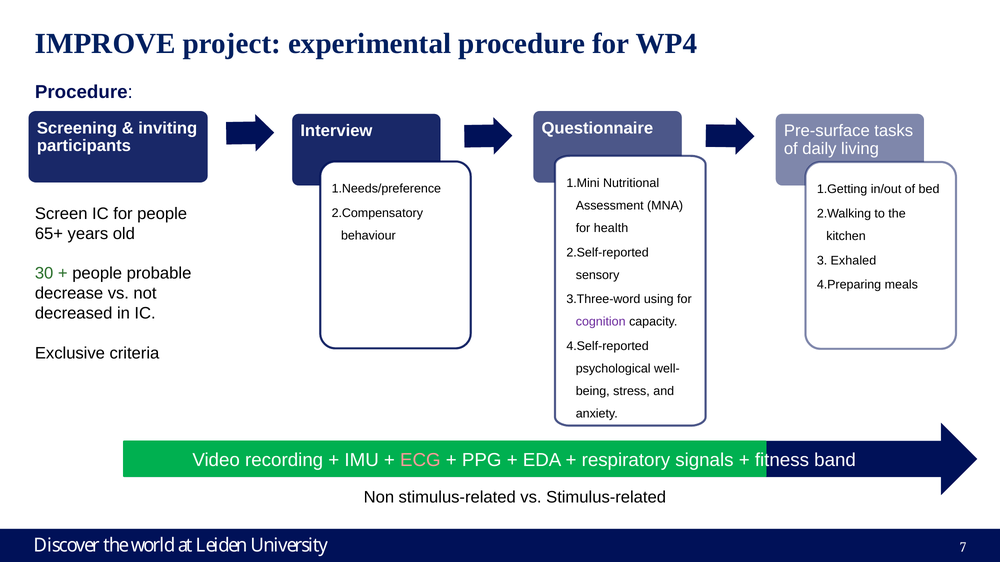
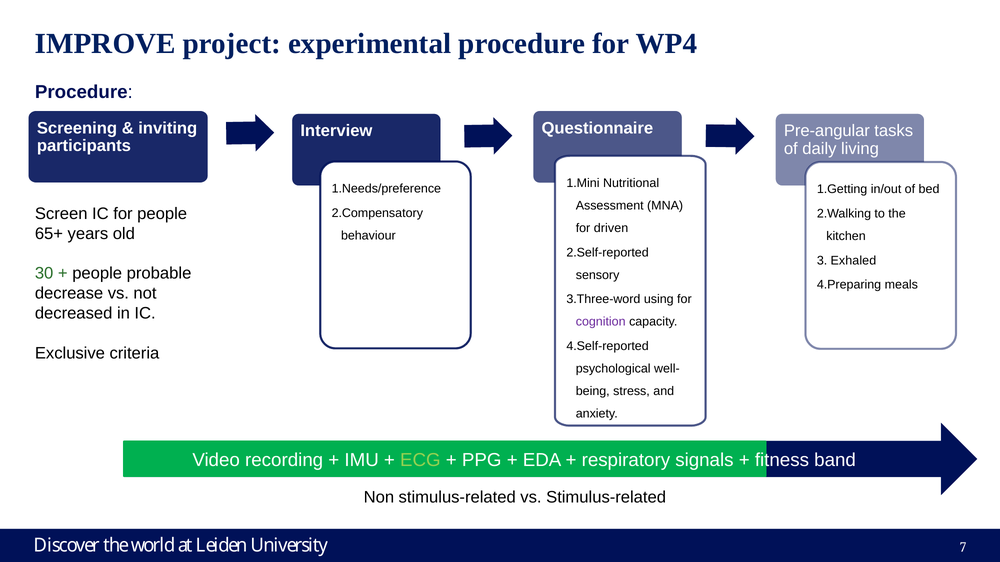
Pre-surface: Pre-surface -> Pre-angular
health: health -> driven
ECG colour: pink -> light green
